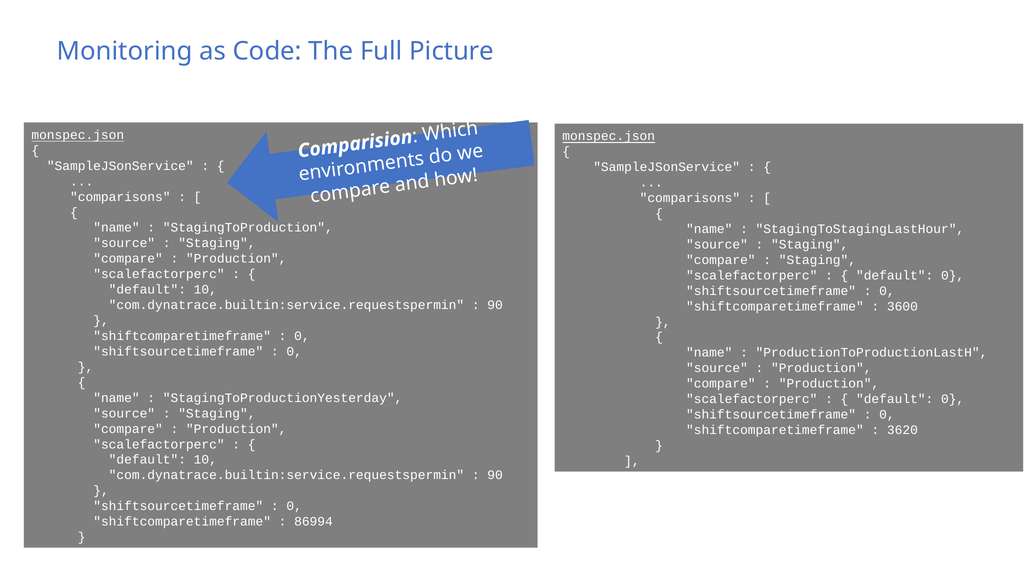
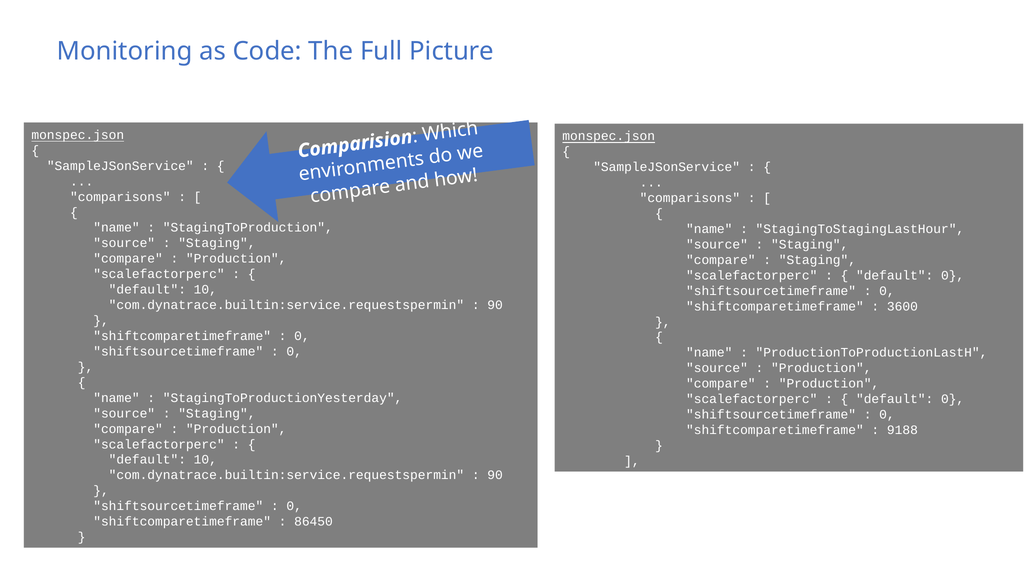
3620: 3620 -> 9188
86994: 86994 -> 86450
